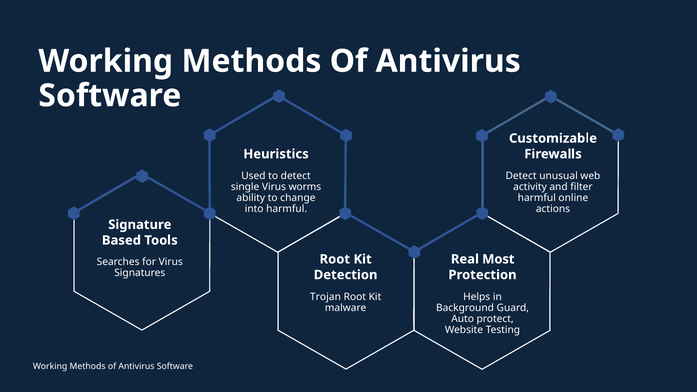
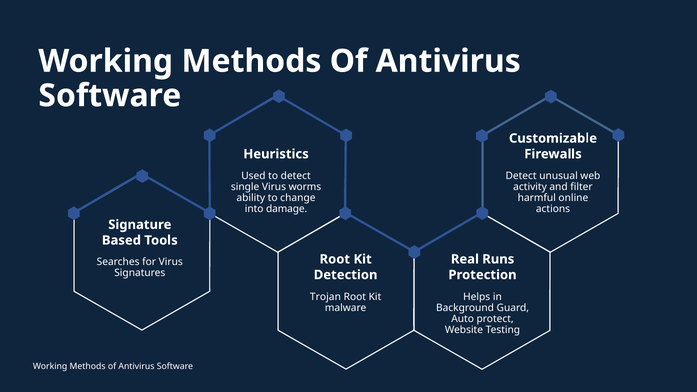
into harmful: harmful -> damage
Most: Most -> Runs
